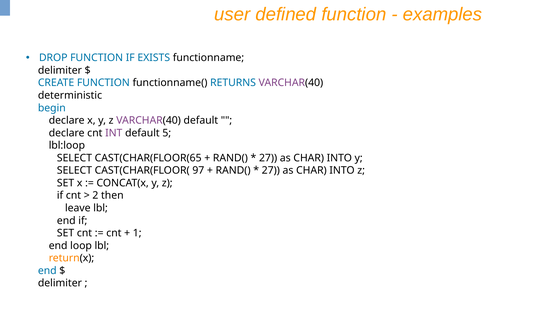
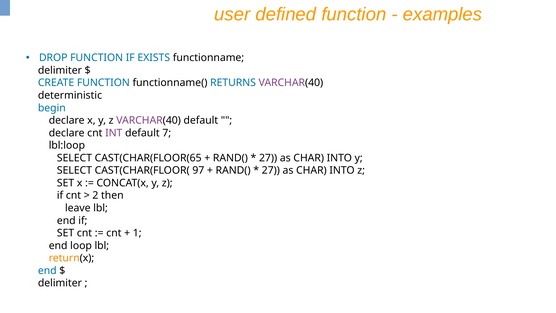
5: 5 -> 7
